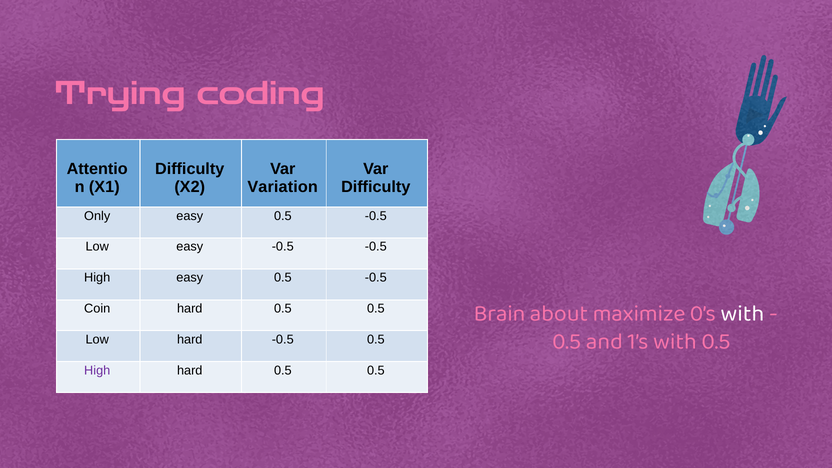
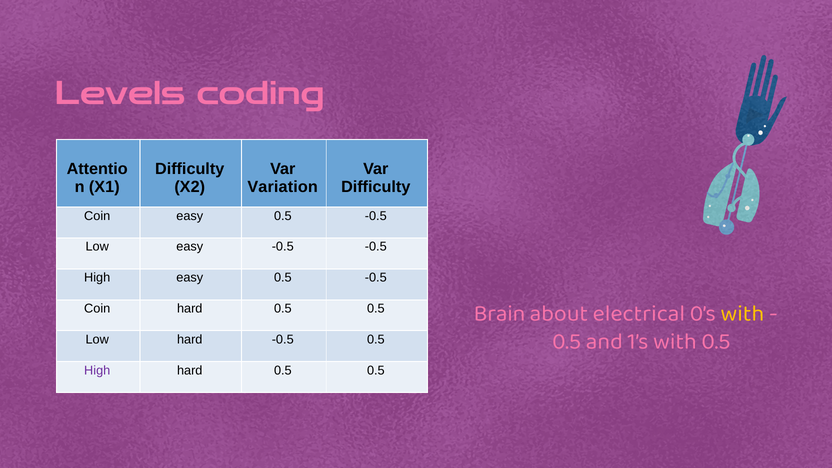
Trying: Trying -> Levels
Only at (97, 216): Only -> Coin
maximize: maximize -> electrical
with at (742, 313) colour: white -> yellow
